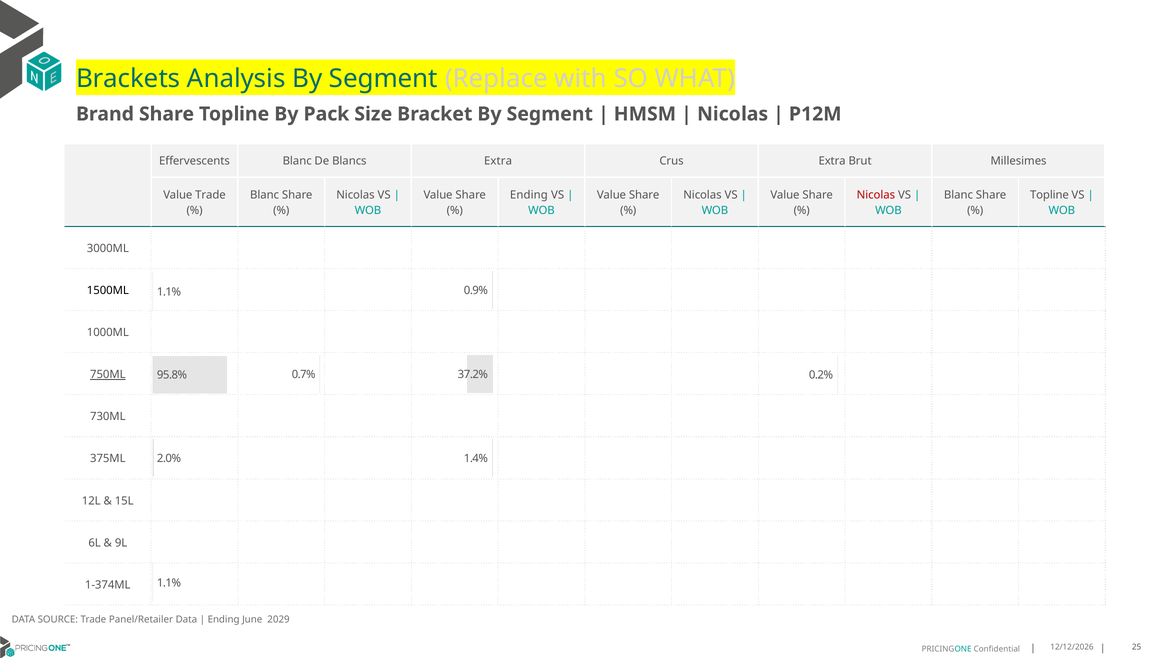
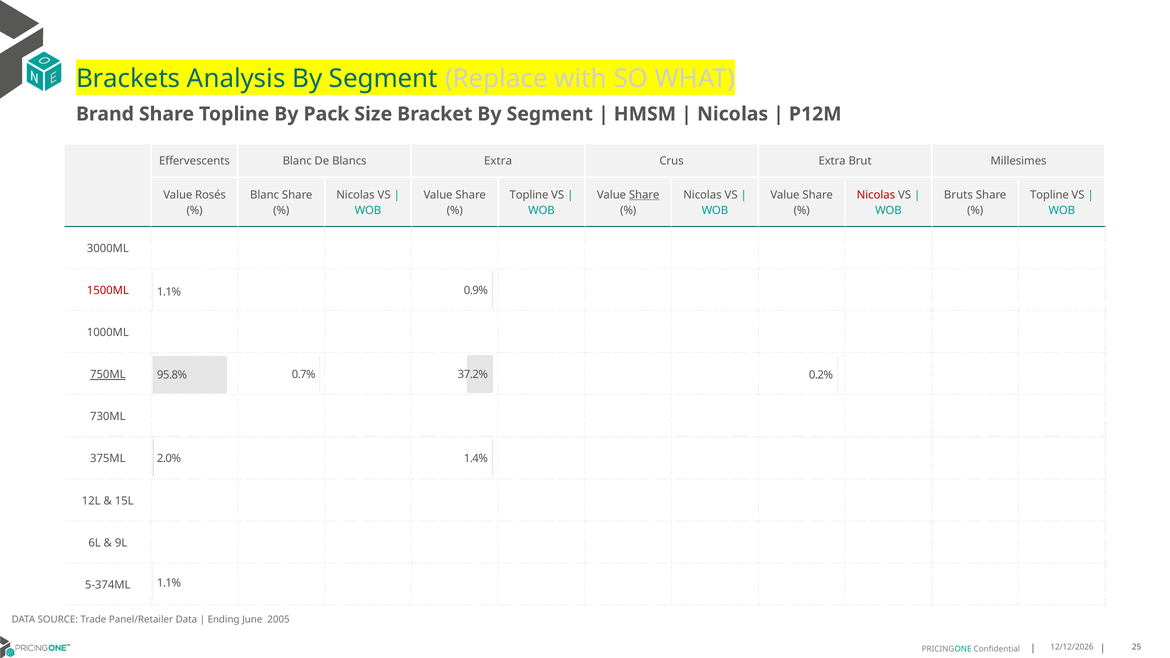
Value Trade: Trade -> Rosés
Ending at (529, 195): Ending -> Topline
Share at (644, 195) underline: none -> present
Blanc at (958, 195): Blanc -> Bruts
1500ML colour: black -> red
1-374ML: 1-374ML -> 5-374ML
2029: 2029 -> 2005
